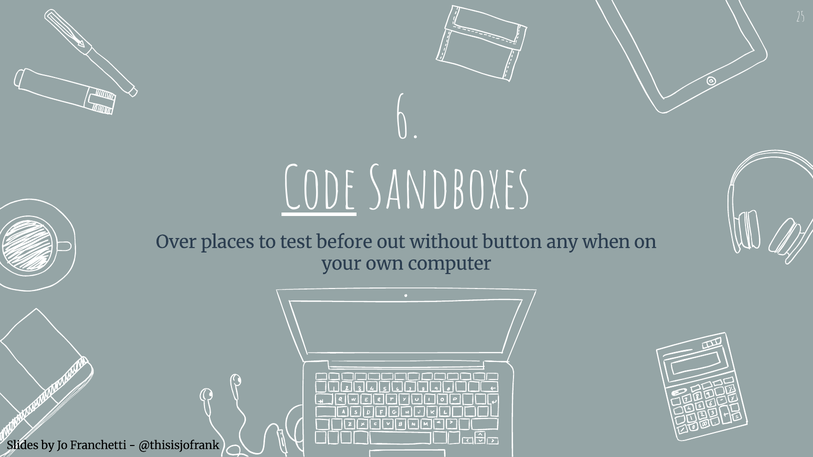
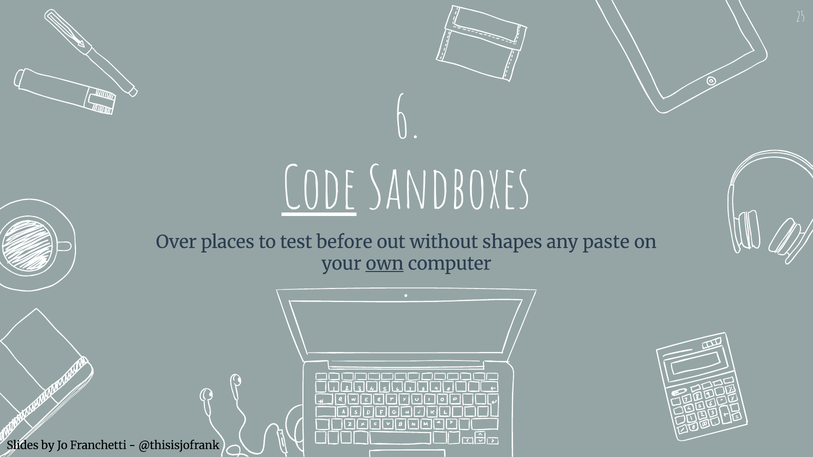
button: button -> shapes
when: when -> paste
own underline: none -> present
